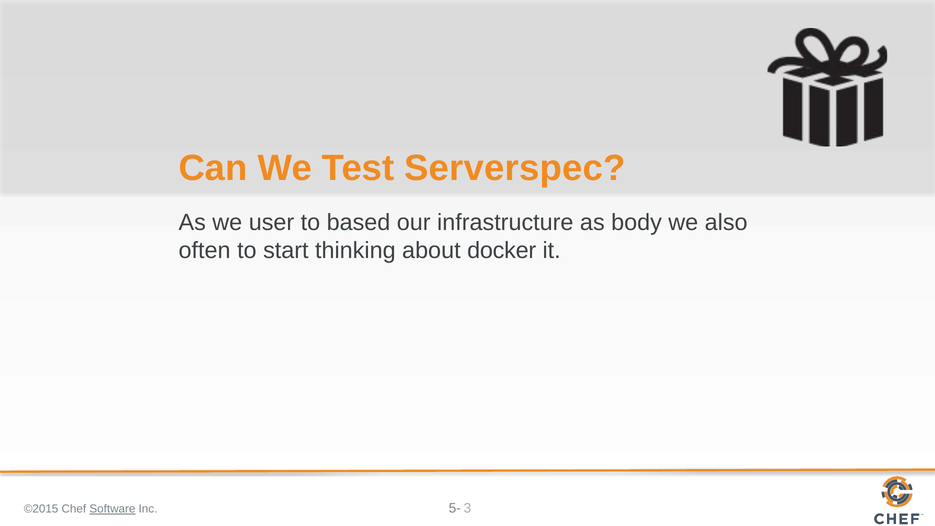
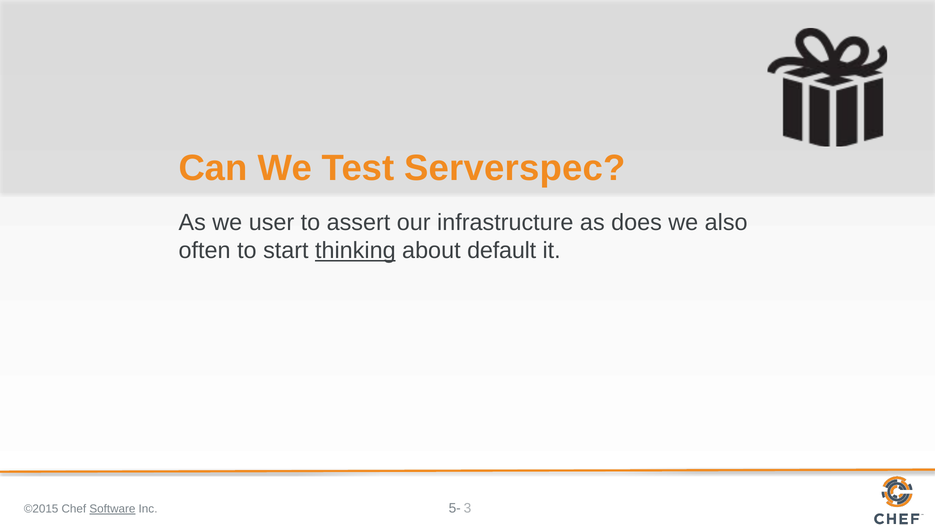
based: based -> assert
body: body -> does
thinking underline: none -> present
docker: docker -> default
